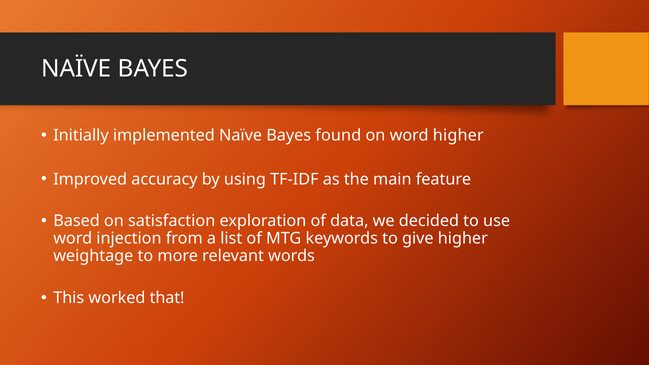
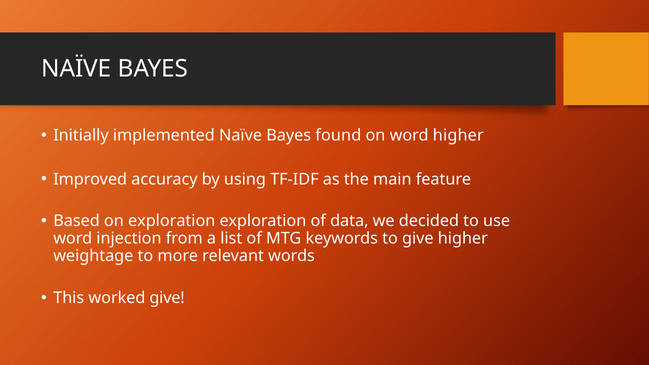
on satisfaction: satisfaction -> exploration
worked that: that -> give
